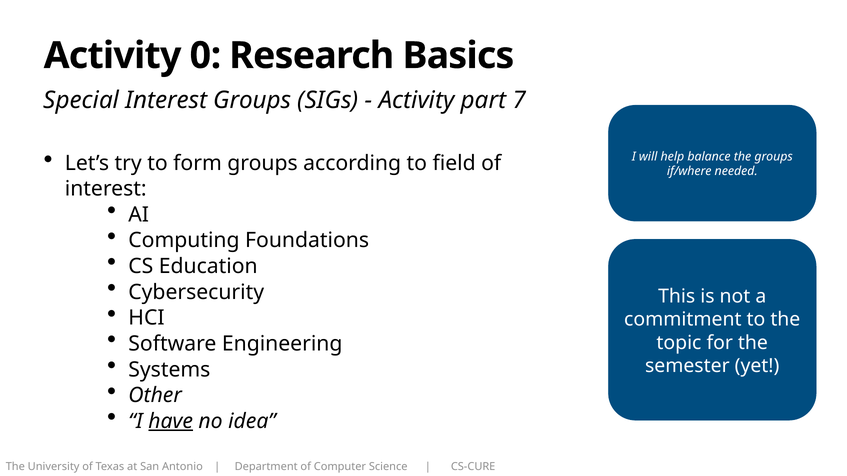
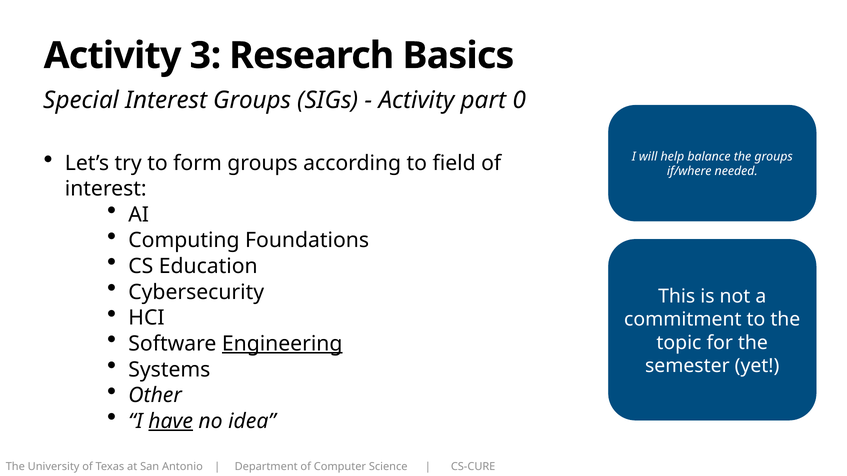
0: 0 -> 3
7: 7 -> 0
Engineering underline: none -> present
